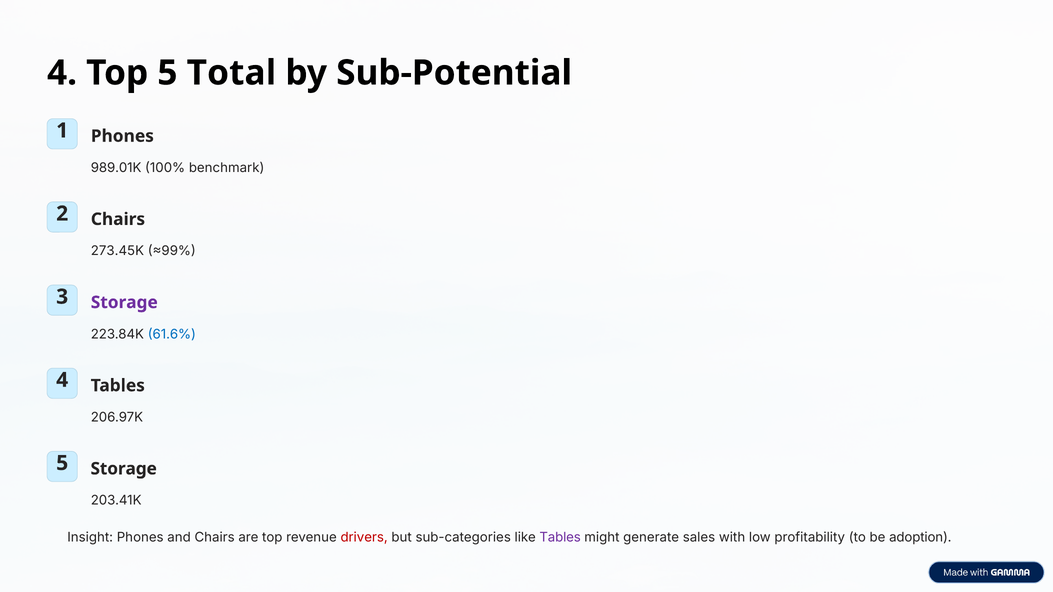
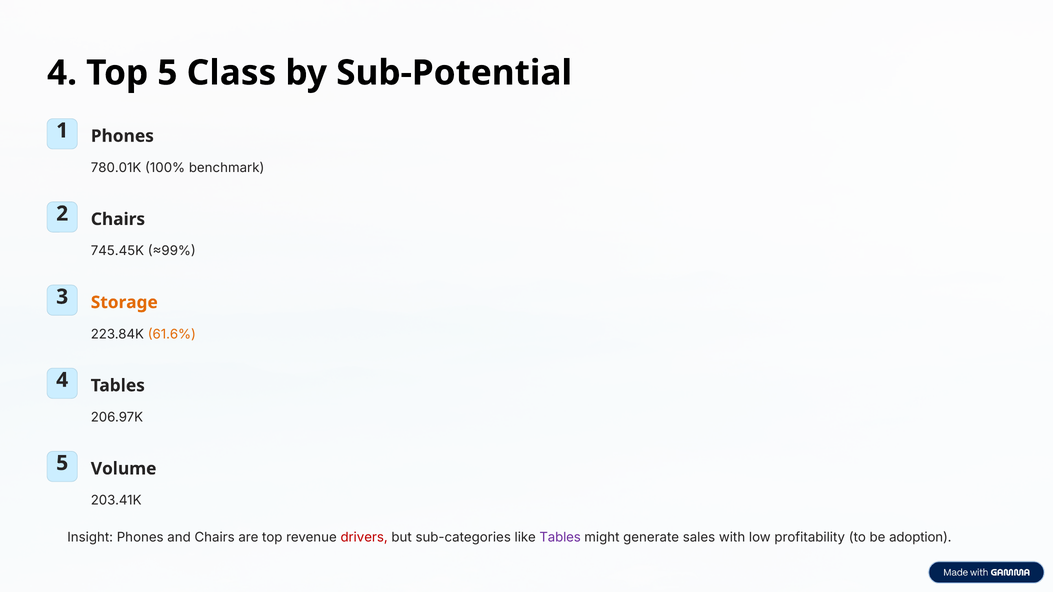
Total: Total -> Class
989.01K: 989.01K -> 780.01K
273.45K: 273.45K -> 745.45K
Storage at (124, 303) colour: purple -> orange
61.6% colour: blue -> orange
5 Storage: Storage -> Volume
